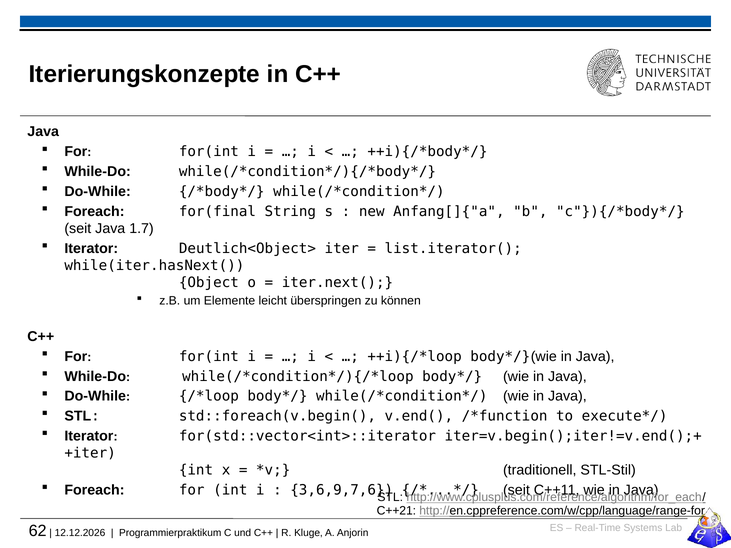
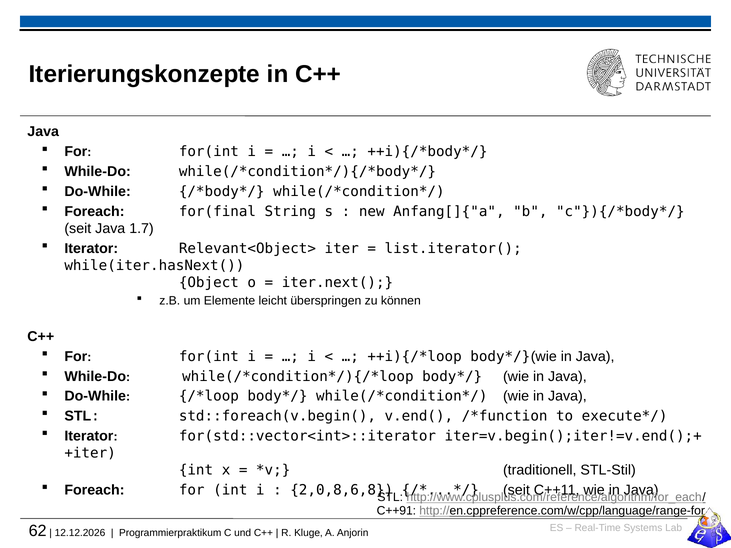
Deutlich<Object>: Deutlich<Object> -> Relevant<Object>
3,6,9,7,6: 3,6,9,7,6 -> 2,0,8,6,8
C++21: C++21 -> C++91
